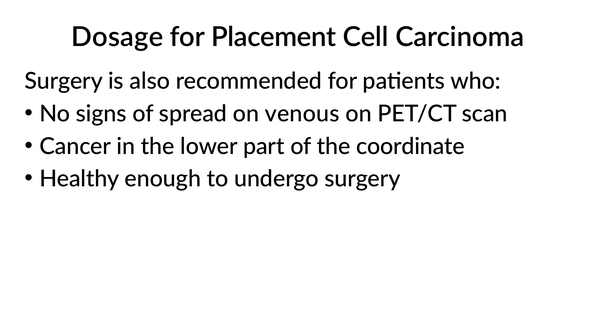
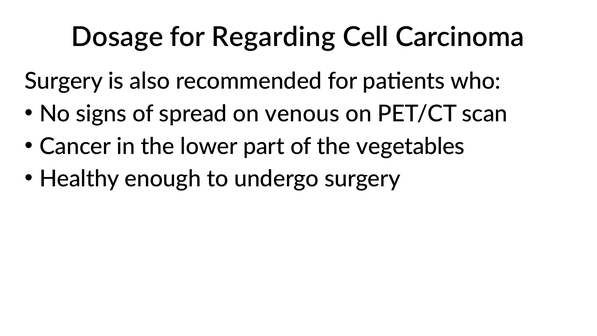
Placement: Placement -> Regarding
coordinate: coordinate -> vegetables
